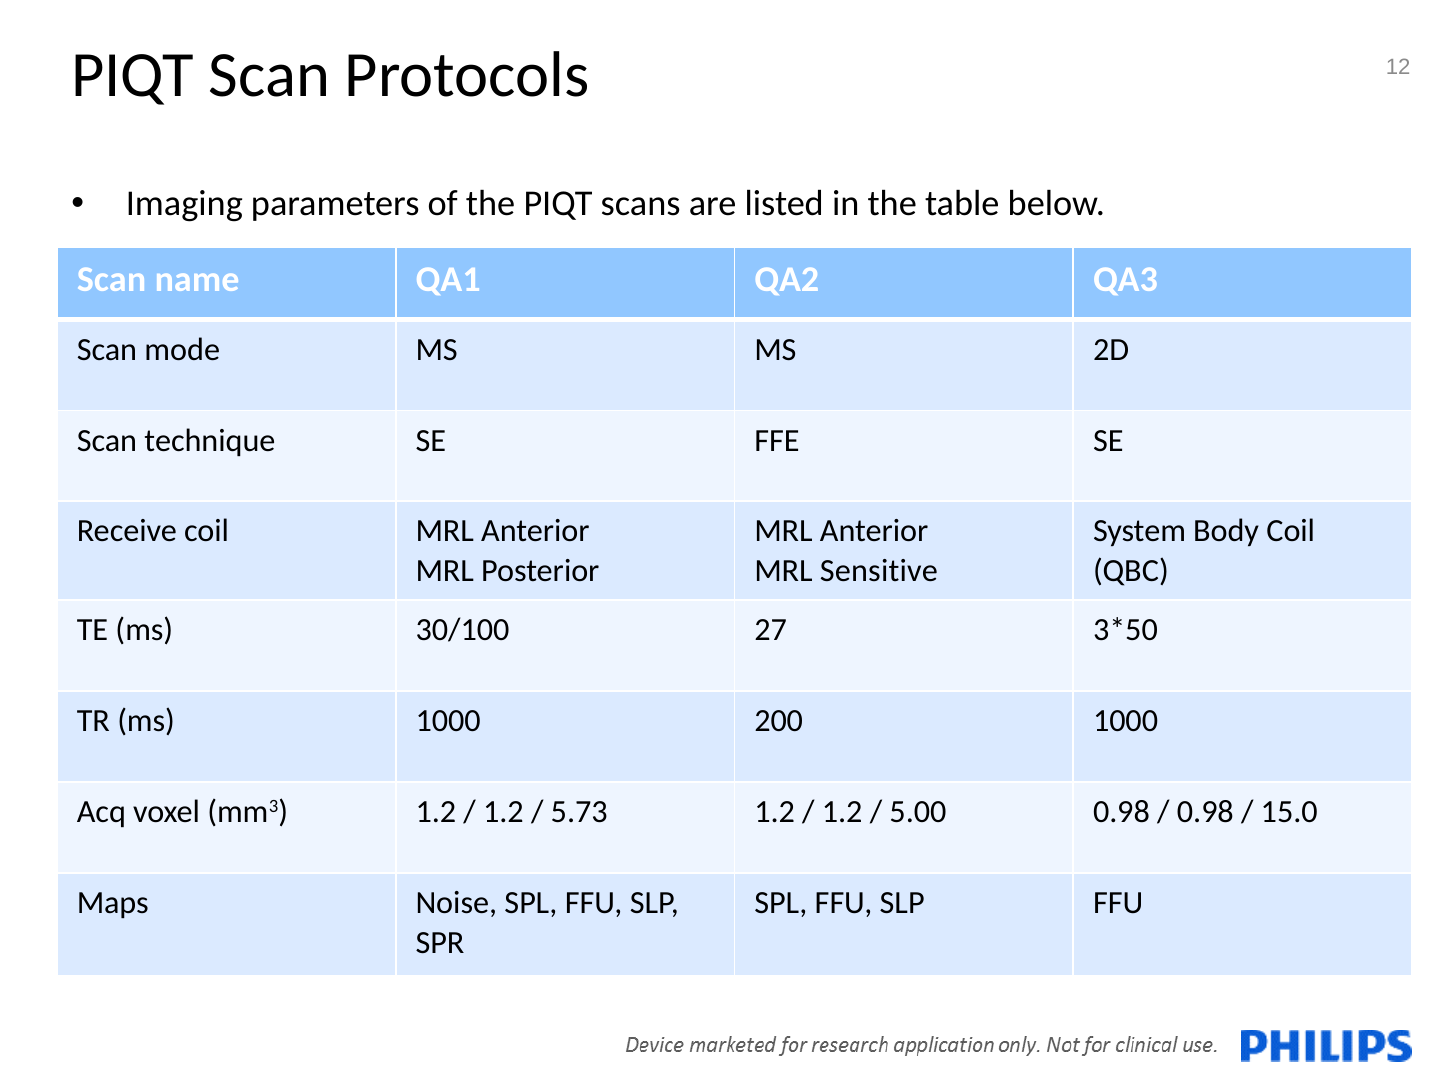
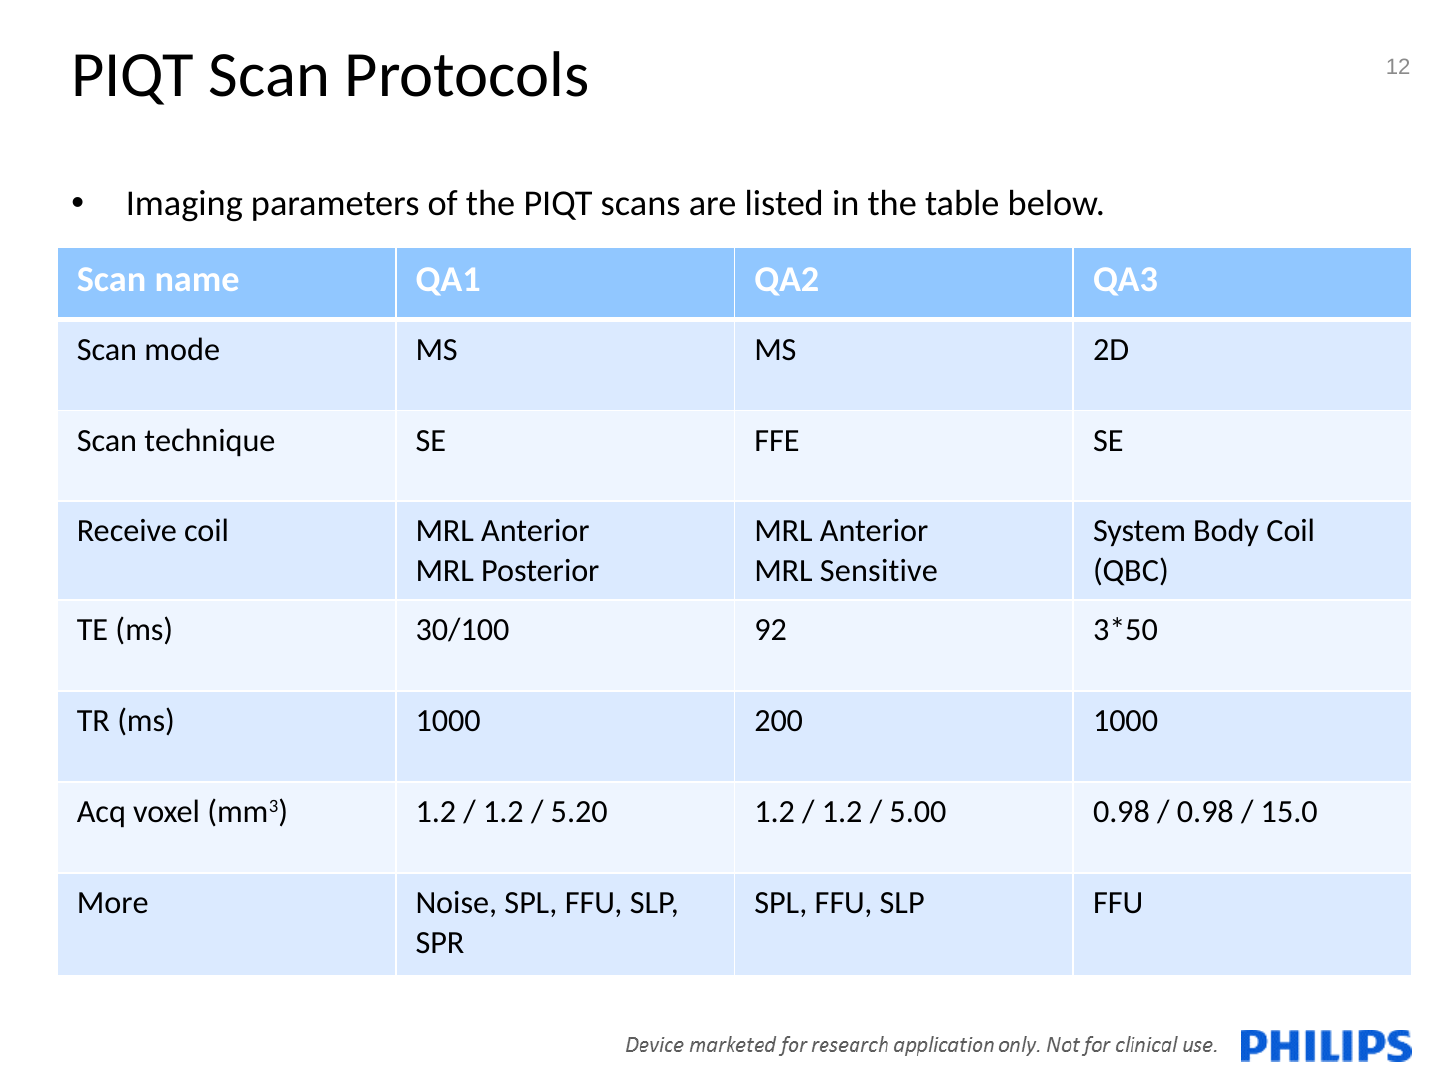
27: 27 -> 92
5.73: 5.73 -> 5.20
Maps: Maps -> More
